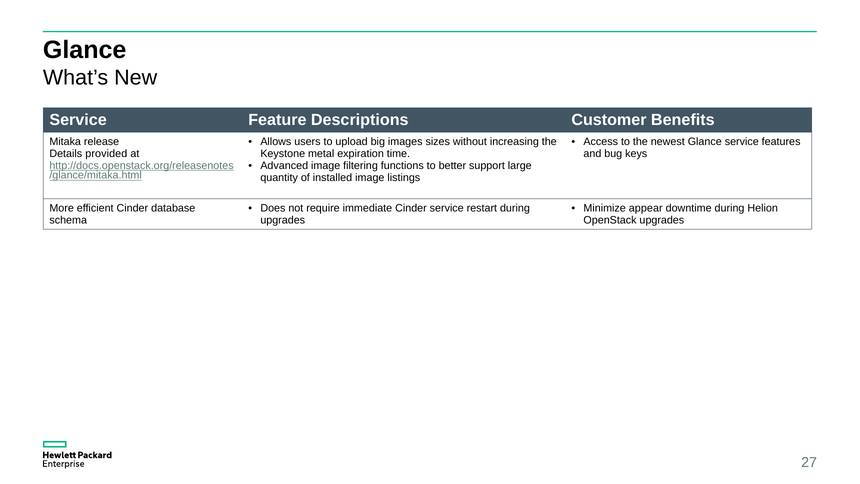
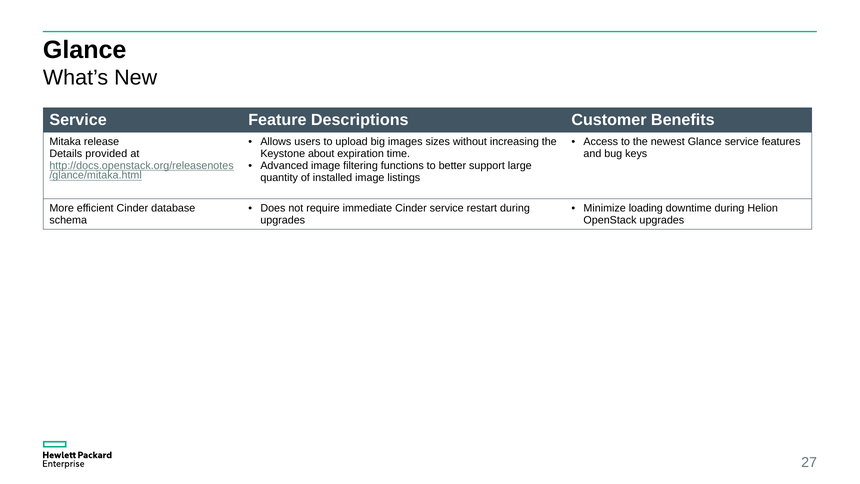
metal: metal -> about
appear: appear -> loading
